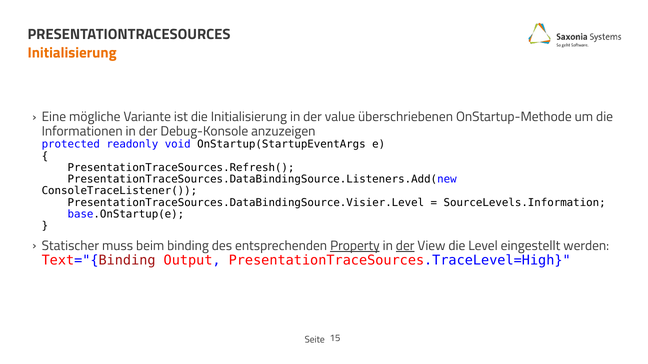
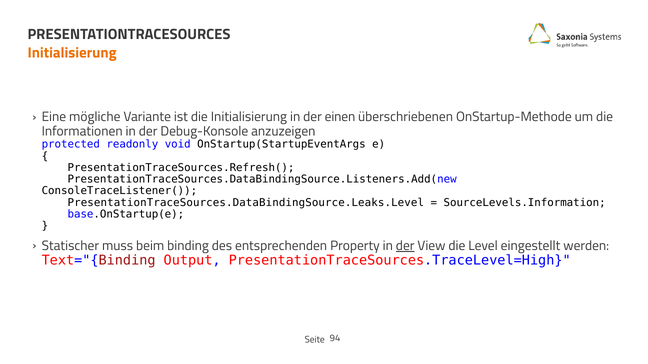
value: value -> einen
PresentationTraceSources.DataBindingSource.Visier.Level: PresentationTraceSources.DataBindingSource.Visier.Level -> PresentationTraceSources.DataBindingSource.Leaks.Level
Property underline: present -> none
15: 15 -> 94
